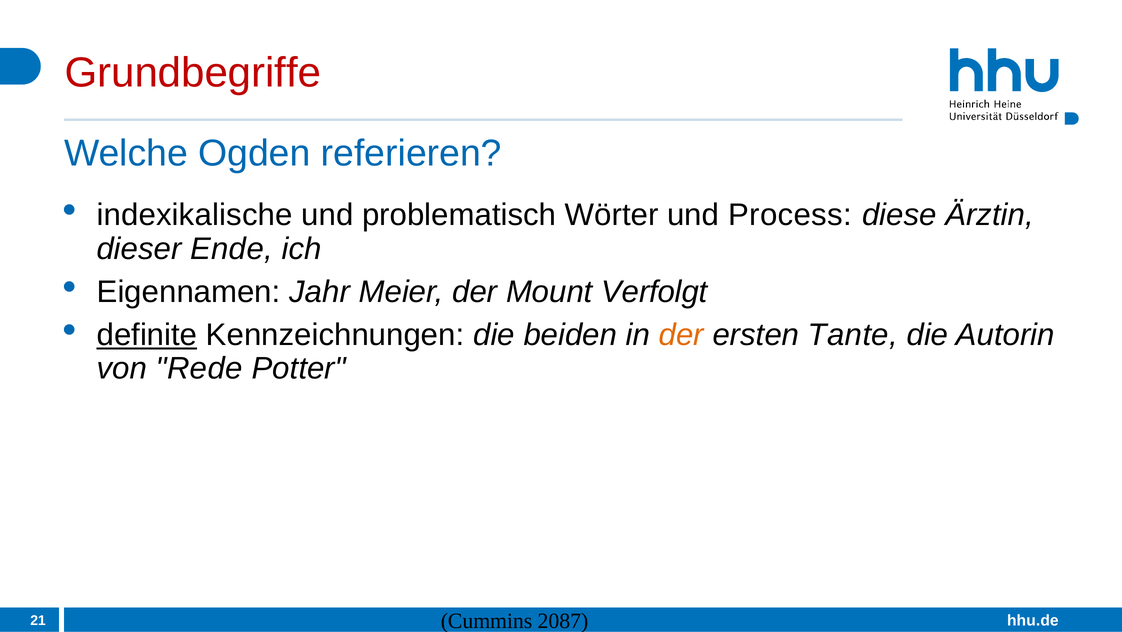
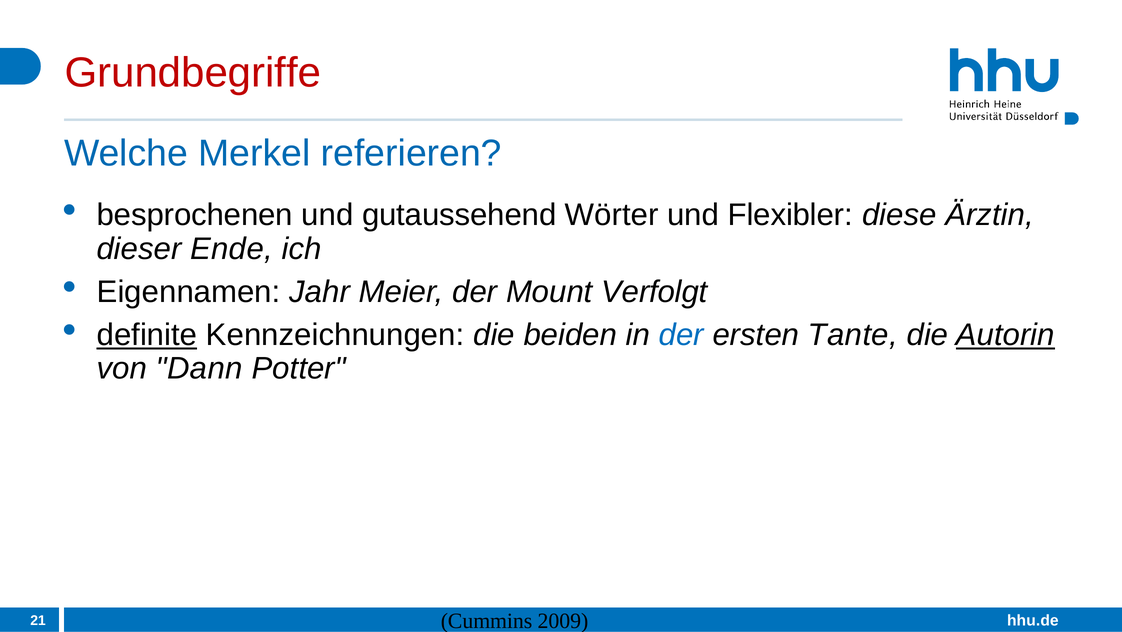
Ogden: Ogden -> Merkel
indexikalische: indexikalische -> besprochenen
problematisch: problematisch -> gutaussehend
Process: Process -> Flexibler
der at (681, 335) colour: orange -> blue
Autorin underline: none -> present
Rede: Rede -> Dann
2087: 2087 -> 2009
